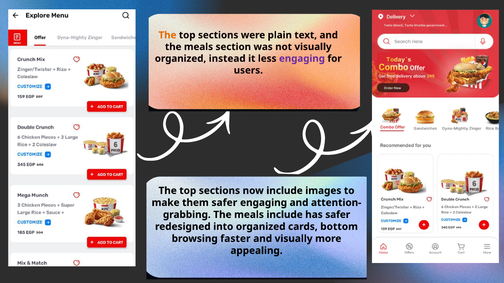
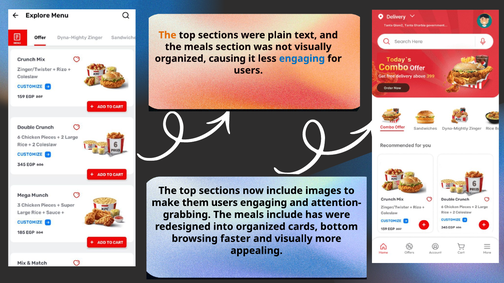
instead: instead -> causing
engaging at (302, 59) colour: purple -> blue
them safer: safer -> users
has safer: safer -> were
